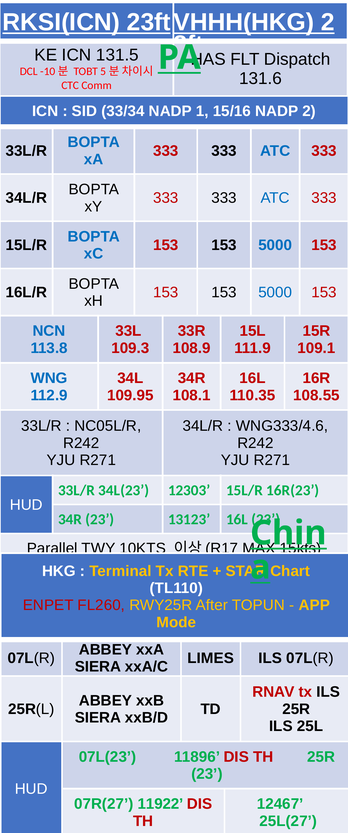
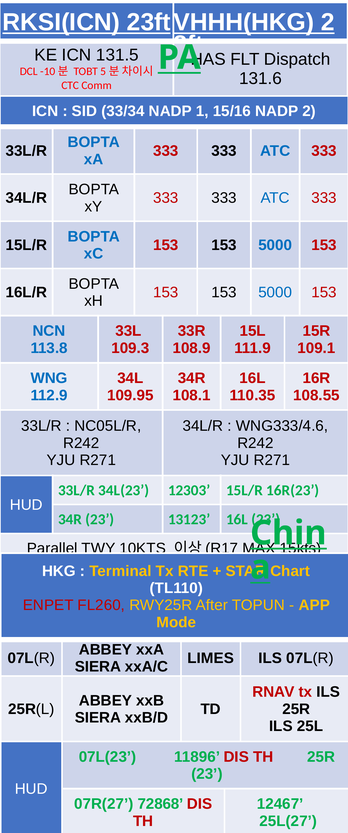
11922: 11922 -> 72868
